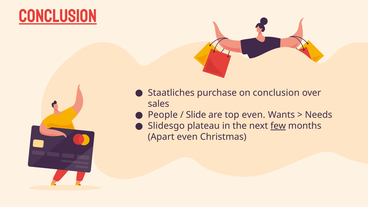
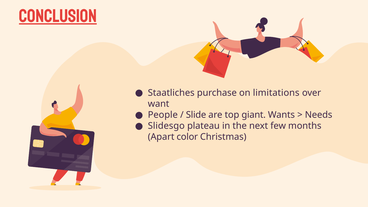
on conclusion: conclusion -> limitations
sales: sales -> want
top even: even -> giant
few underline: present -> none
Apart even: even -> color
